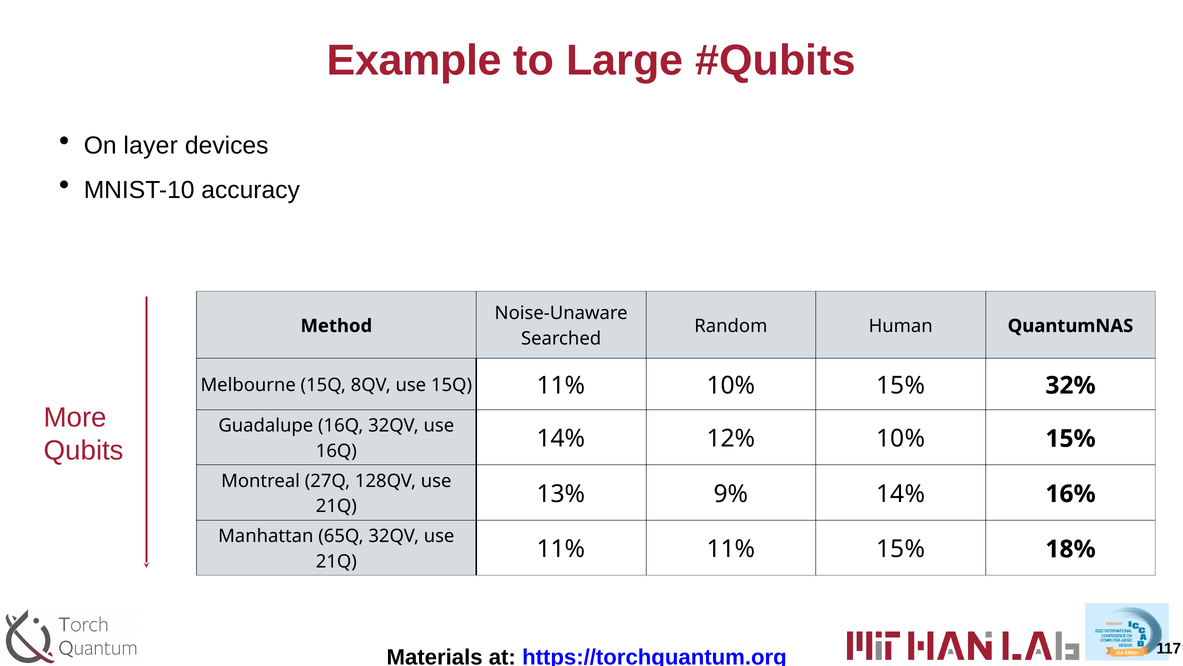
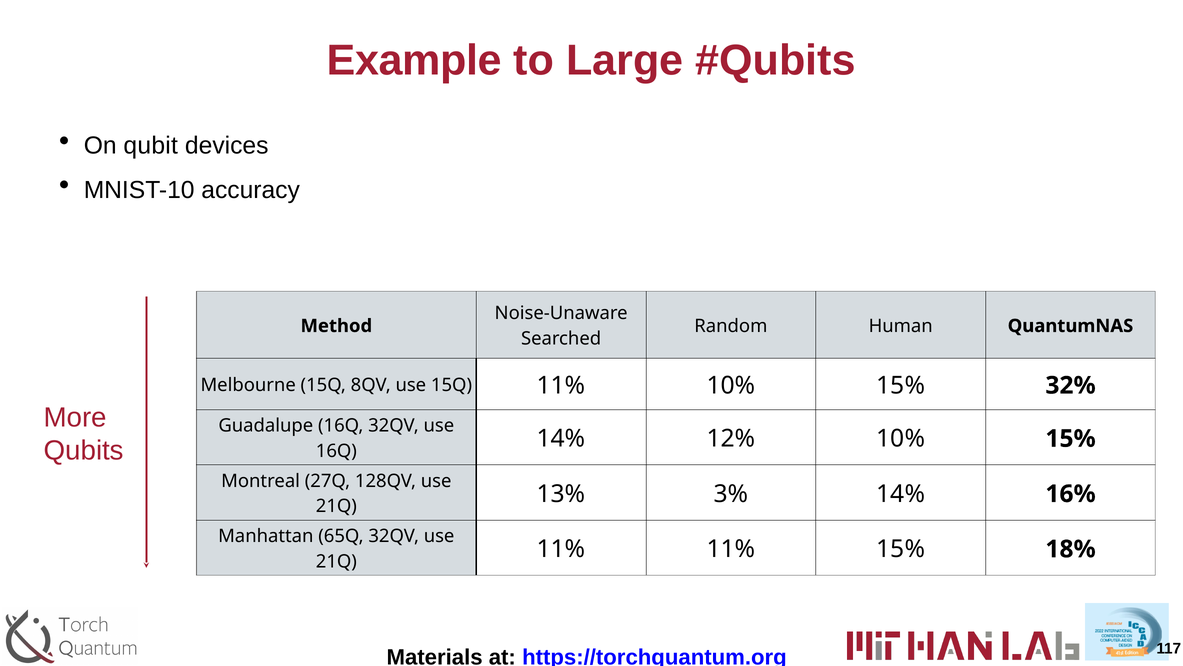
layer: layer -> qubit
9%: 9% -> 3%
